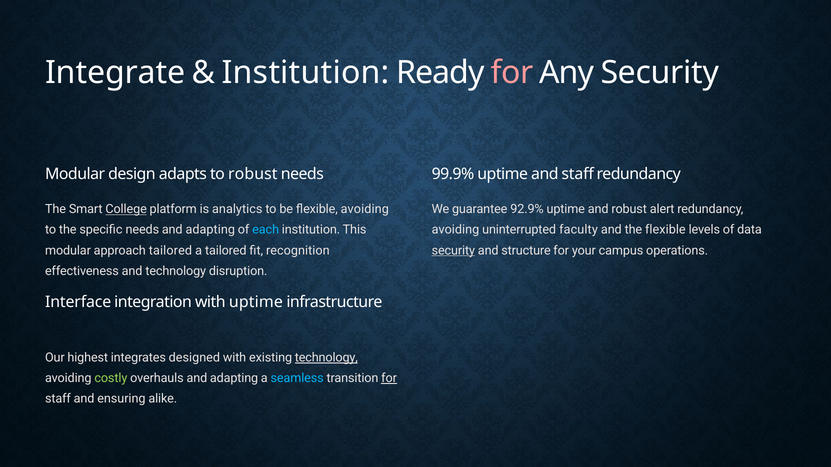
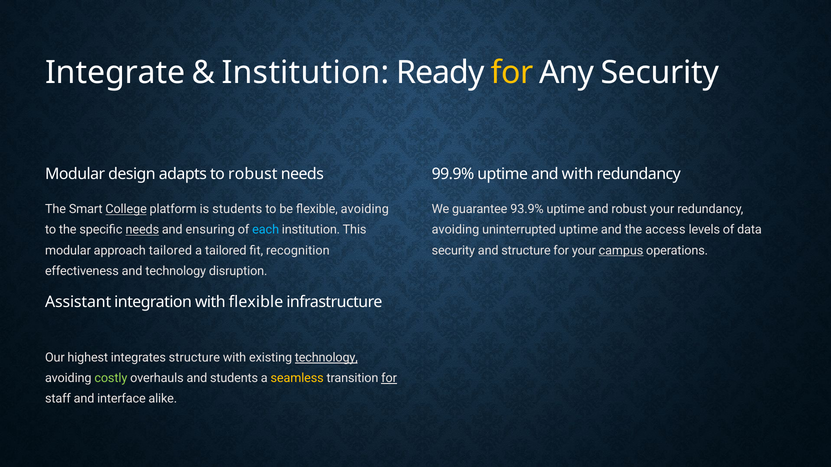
for at (512, 73) colour: pink -> yellow
and staff: staff -> with
is analytics: analytics -> students
92.9%: 92.9% -> 93.9%
robust alert: alert -> your
needs at (142, 230) underline: none -> present
adapting at (210, 230): adapting -> ensuring
uninterrupted faculty: faculty -> uptime
the flexible: flexible -> access
security at (453, 251) underline: present -> none
campus underline: none -> present
Interface: Interface -> Assistant
with uptime: uptime -> flexible
integrates designed: designed -> structure
overhauls and adapting: adapting -> students
seamless colour: light blue -> yellow
ensuring: ensuring -> interface
